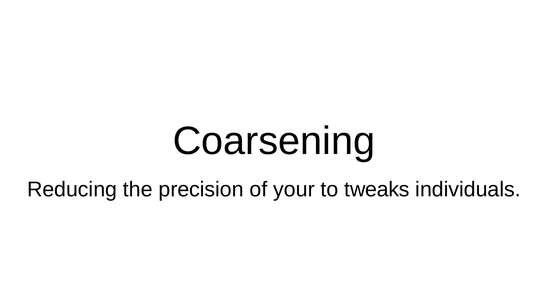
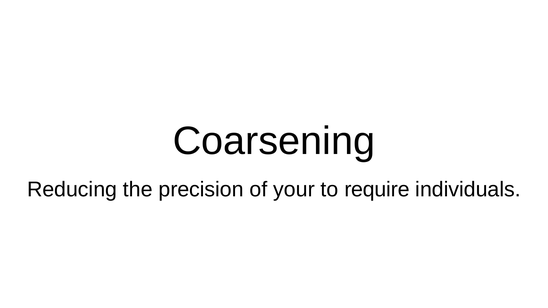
tweaks: tweaks -> require
